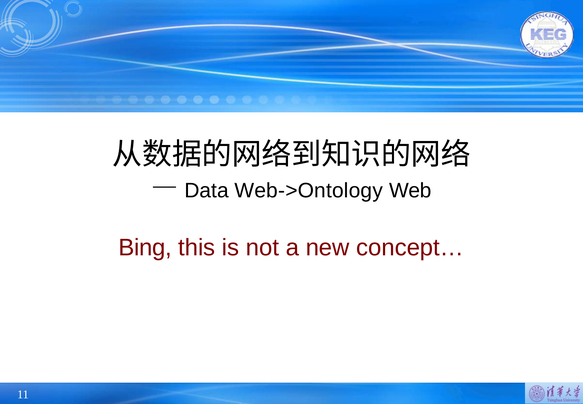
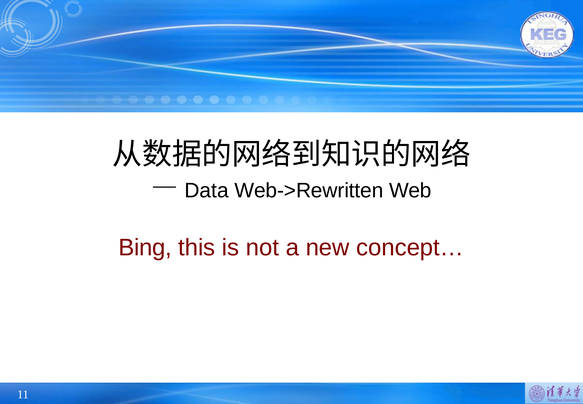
Web->Ontology: Web->Ontology -> Web->Rewritten
